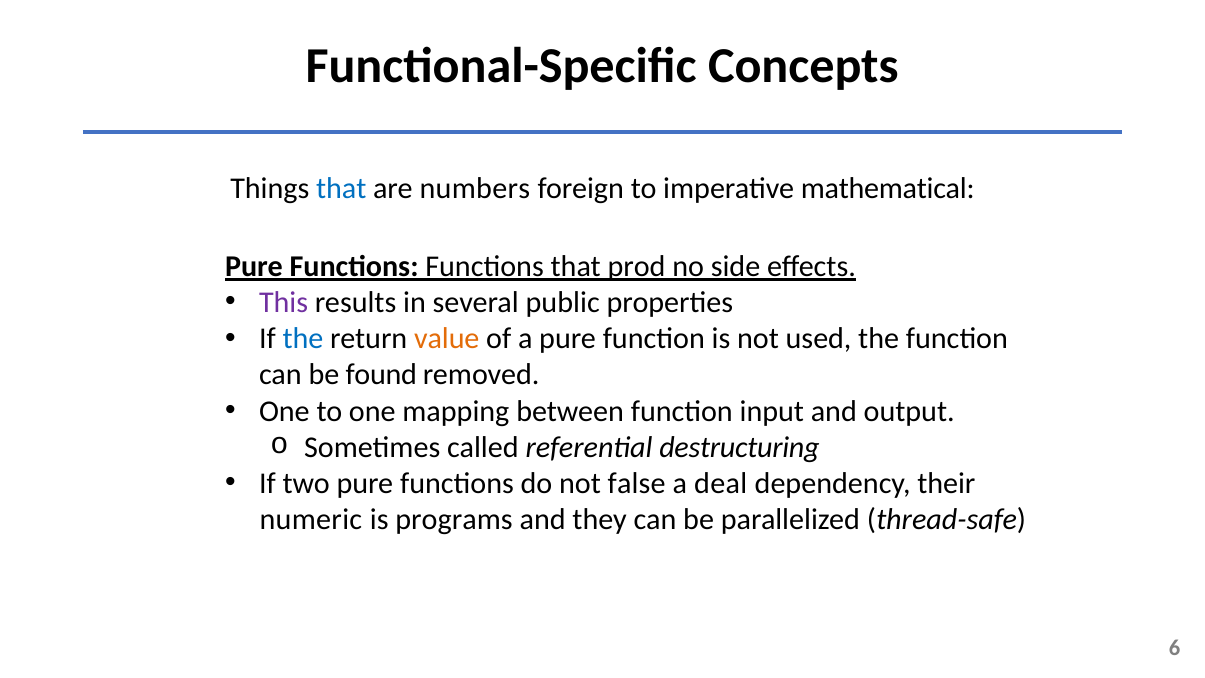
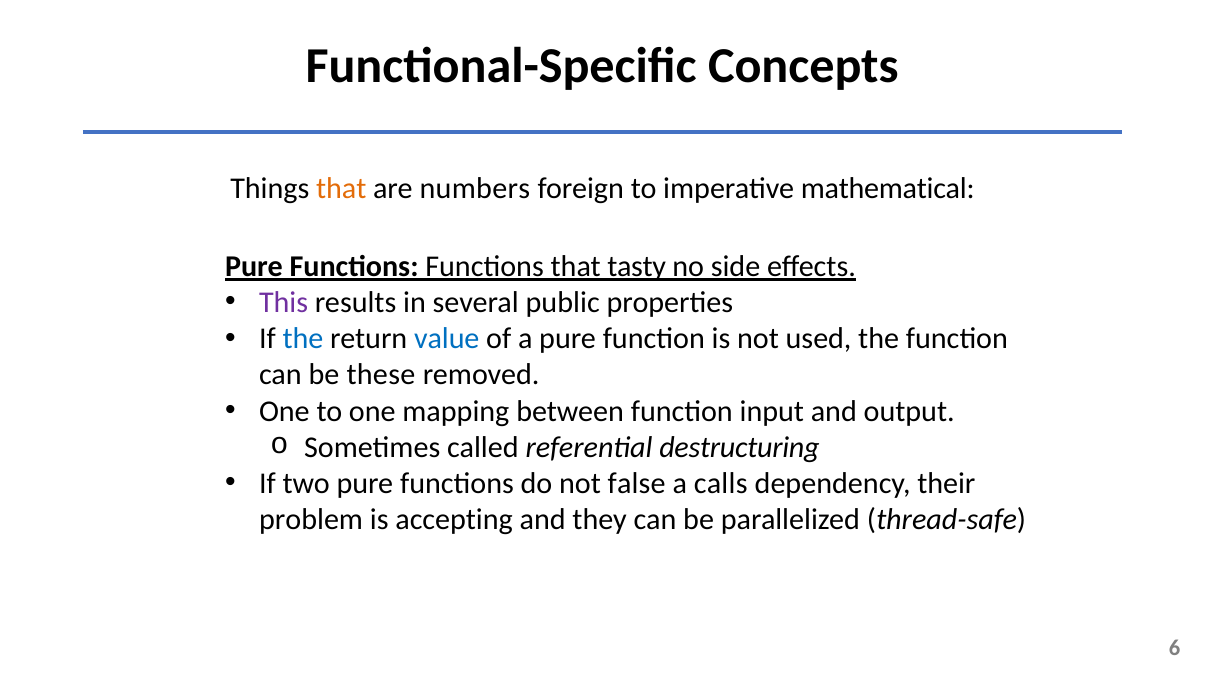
that at (341, 188) colour: blue -> orange
prod: prod -> tasty
value colour: orange -> blue
found: found -> these
deal: deal -> calls
numeric: numeric -> problem
programs: programs -> accepting
